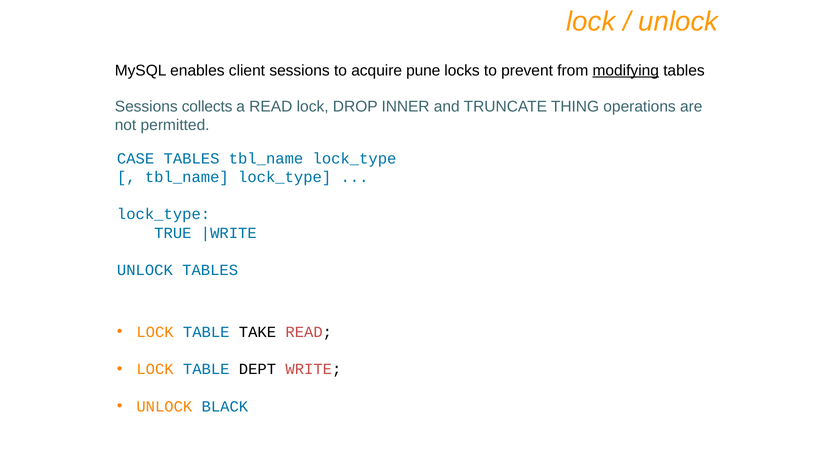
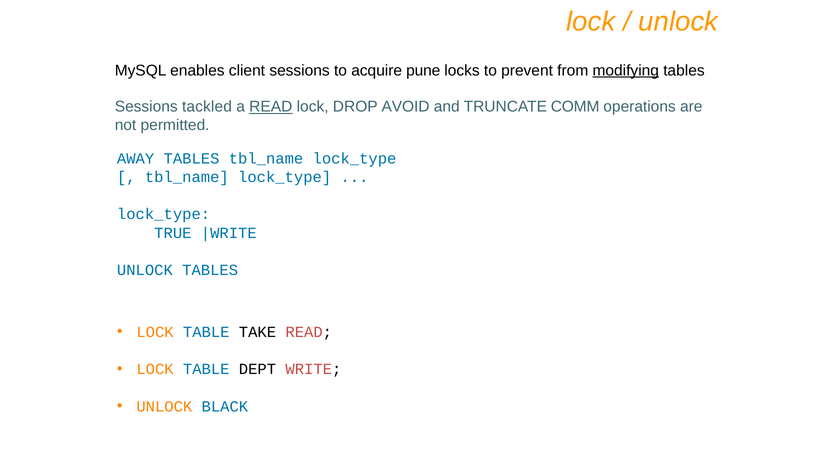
collects: collects -> tackled
READ at (271, 107) underline: none -> present
INNER: INNER -> AVOID
THING: THING -> COMM
CASE: CASE -> AWAY
